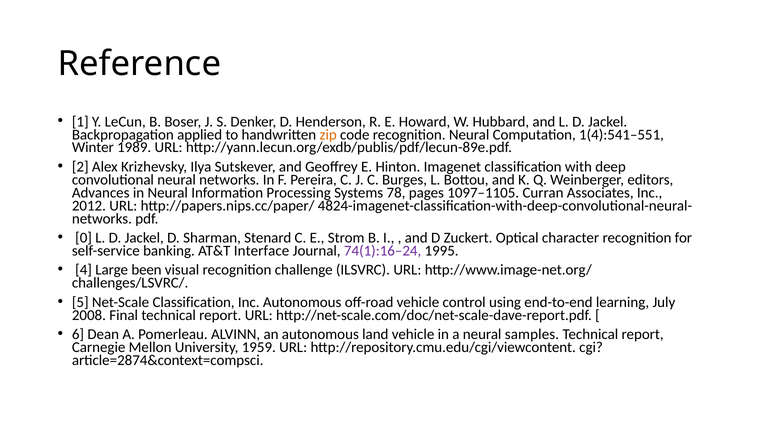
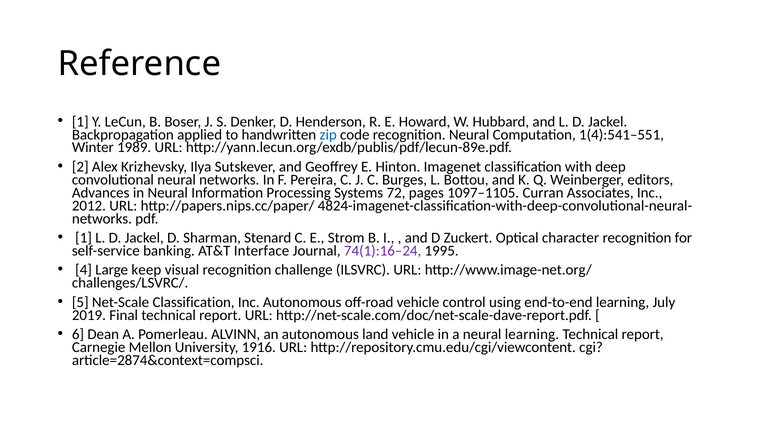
zip colour: orange -> blue
78: 78 -> 72
0 at (84, 238): 0 -> 1
been: been -> keep
2008: 2008 -> 2019
neural samples: samples -> learning
1959: 1959 -> 1916
